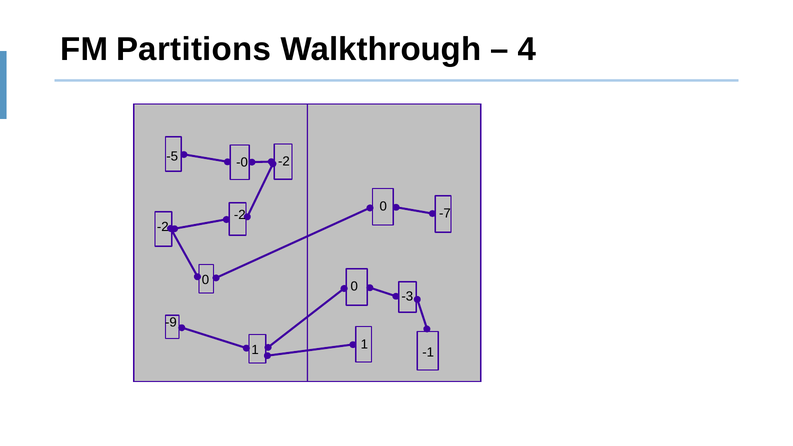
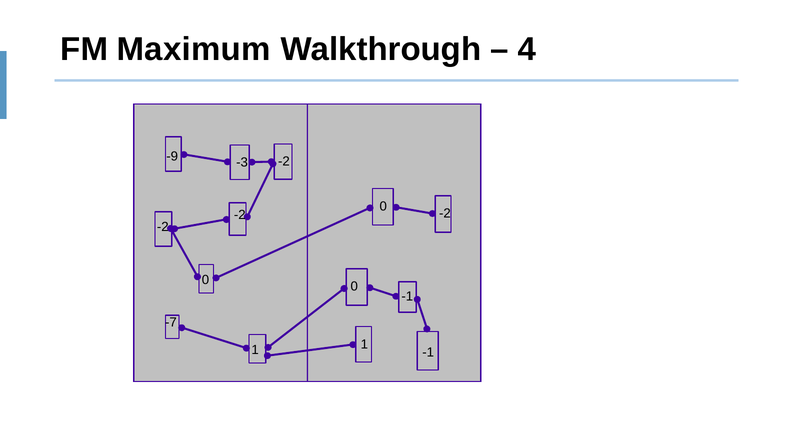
Partitions: Partitions -> Maximum
-5: -5 -> -9
-0: -0 -> -3
-7 at (445, 213): -7 -> -2
-3 at (407, 296): -3 -> -1
-9: -9 -> -7
